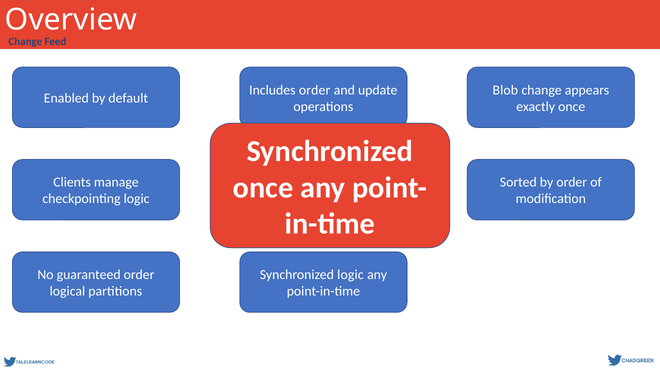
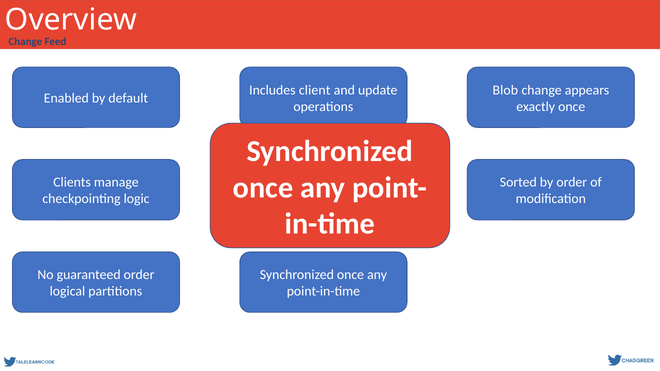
Includes order: order -> client
logic at (350, 275): logic -> once
